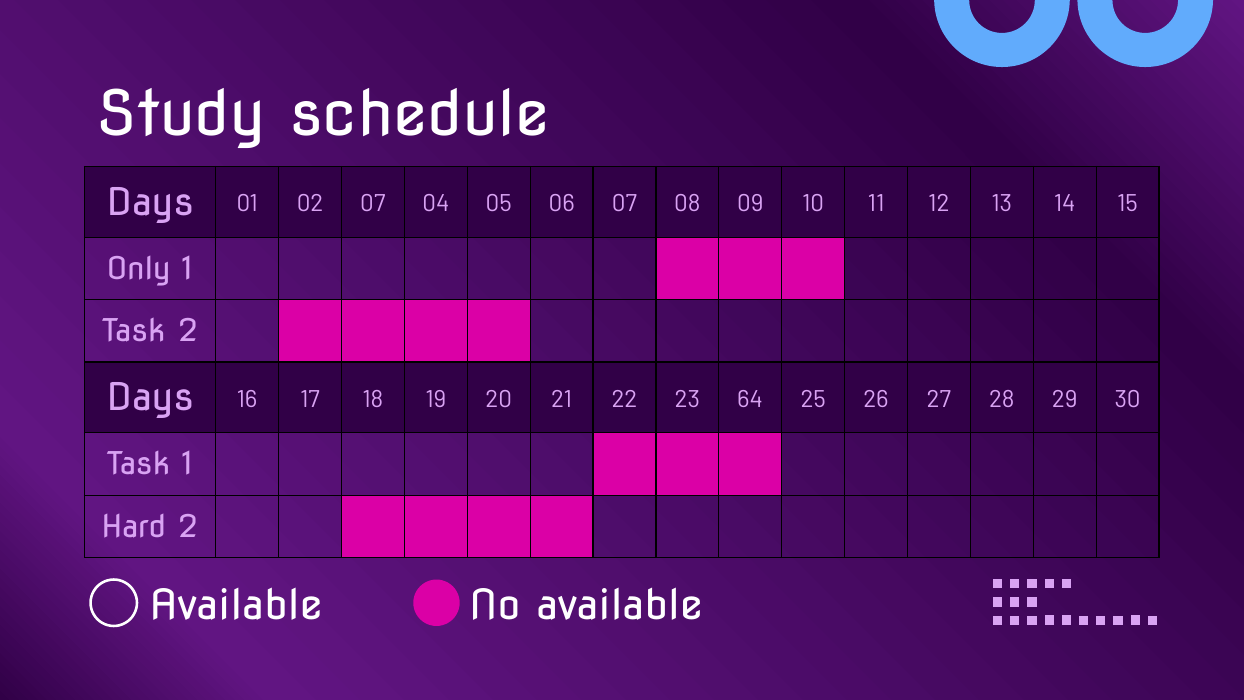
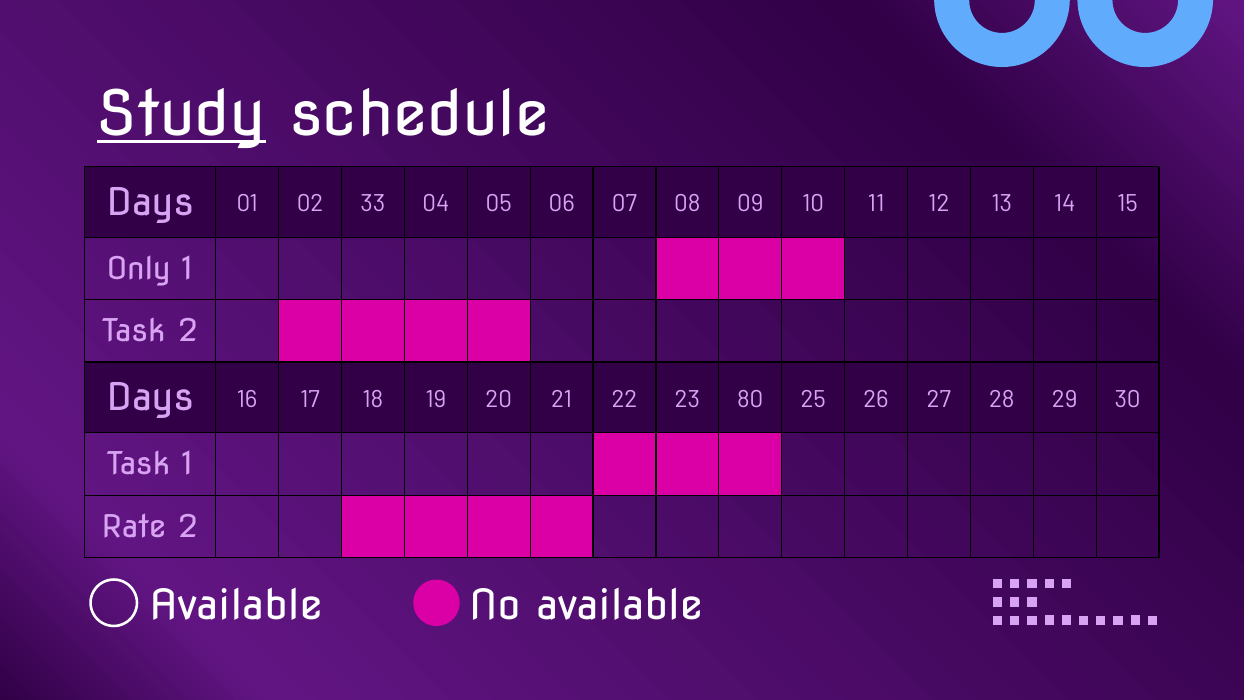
Study underline: none -> present
02 07: 07 -> 33
64: 64 -> 80
Hard: Hard -> Rate
